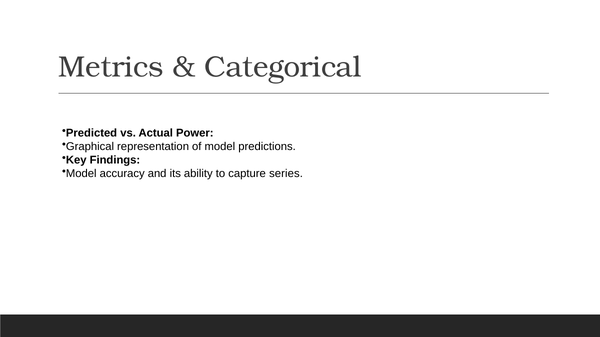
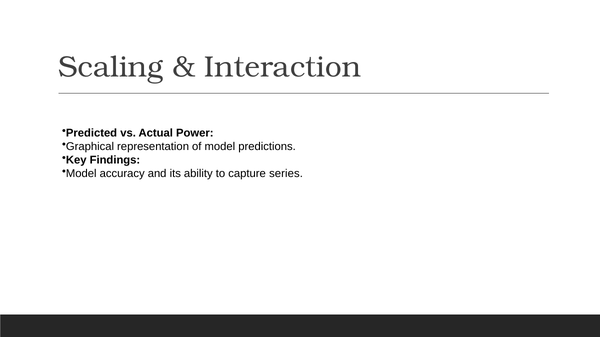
Metrics: Metrics -> Scaling
Categorical: Categorical -> Interaction
